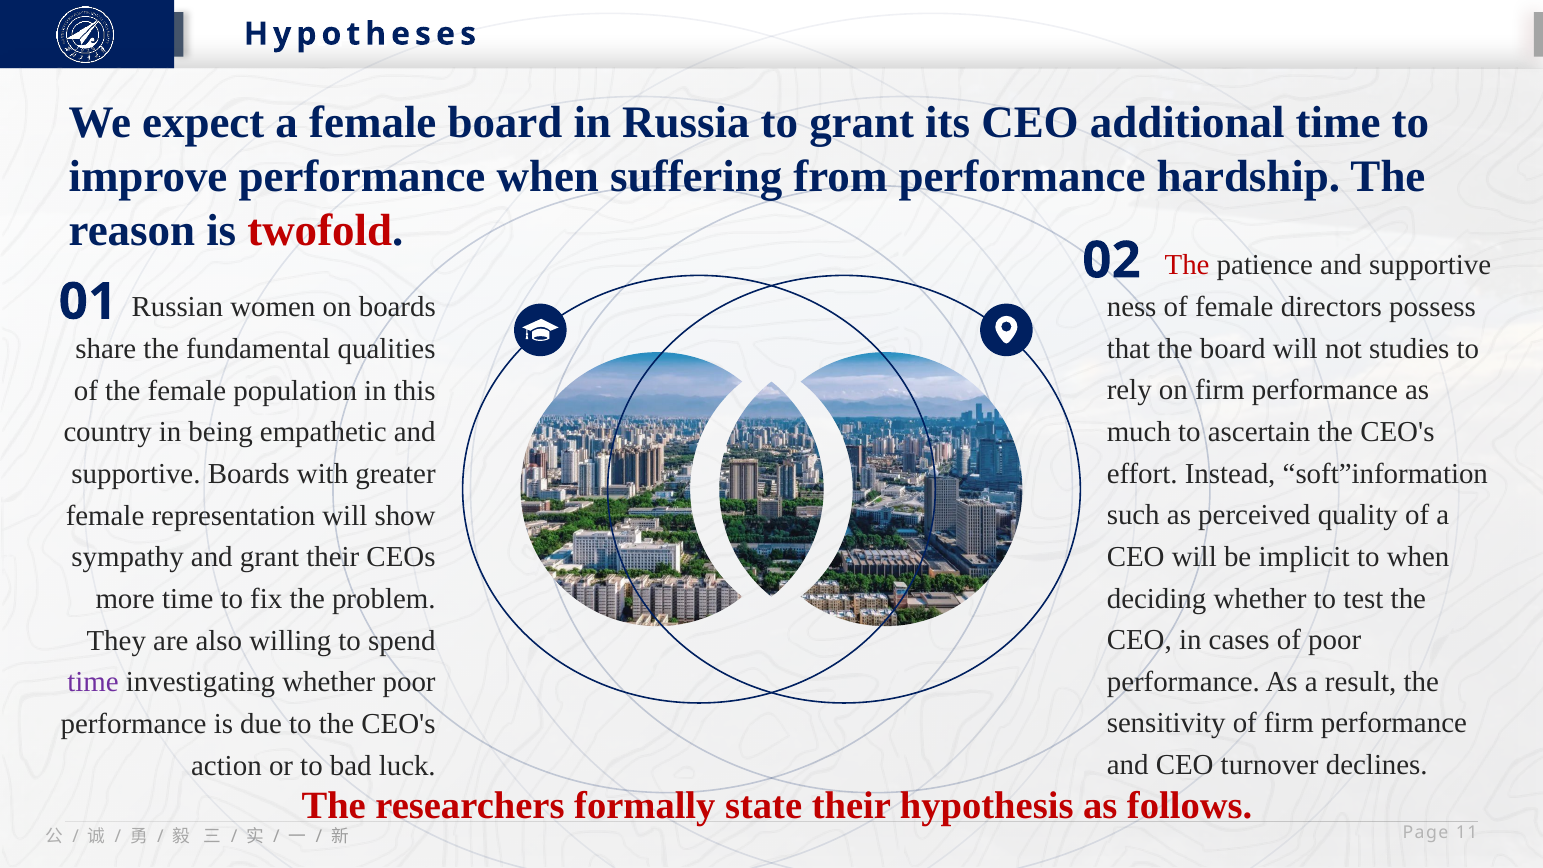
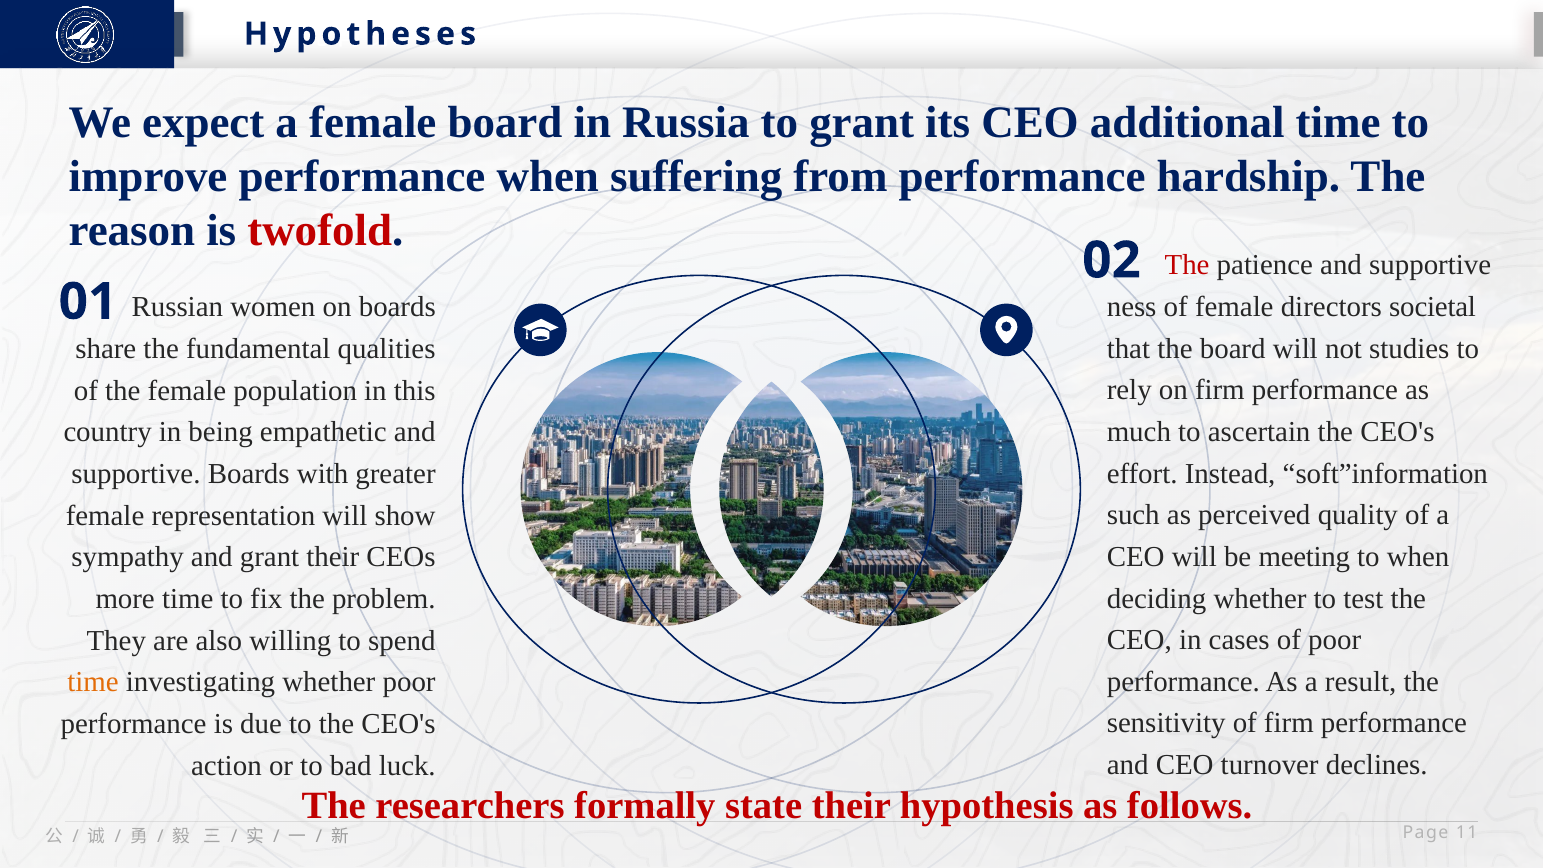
possess: possess -> societal
implicit: implicit -> meeting
time at (93, 682) colour: purple -> orange
